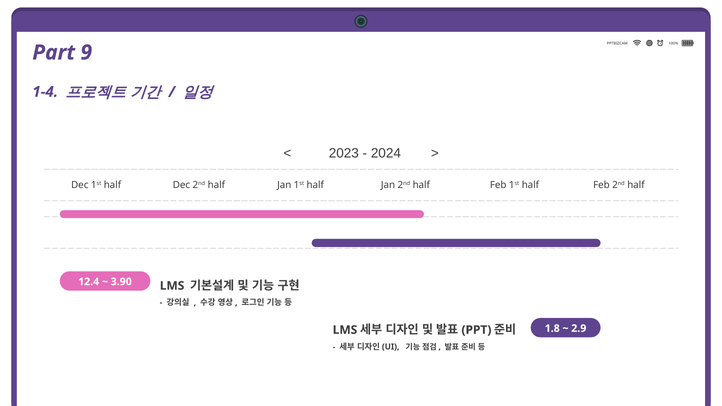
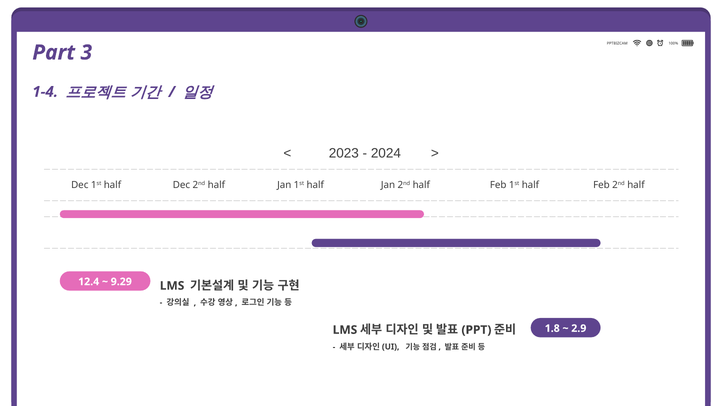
9: 9 -> 3
3.90: 3.90 -> 9.29
